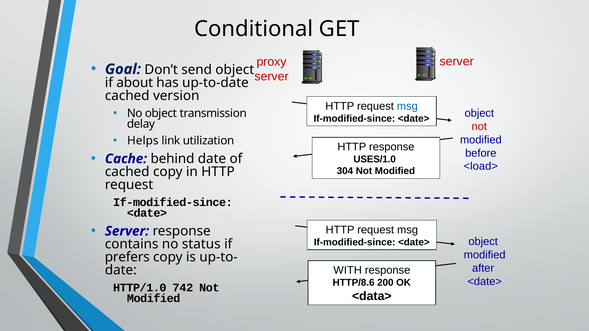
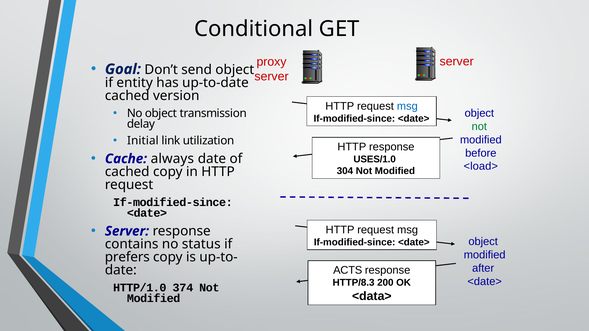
about: about -> entity
not at (479, 127) colour: red -> green
Helps: Helps -> Initial
behind: behind -> always
WITH: WITH -> ACTS
HTTP/8.6: HTTP/8.6 -> HTTP/8.3
742: 742 -> 374
